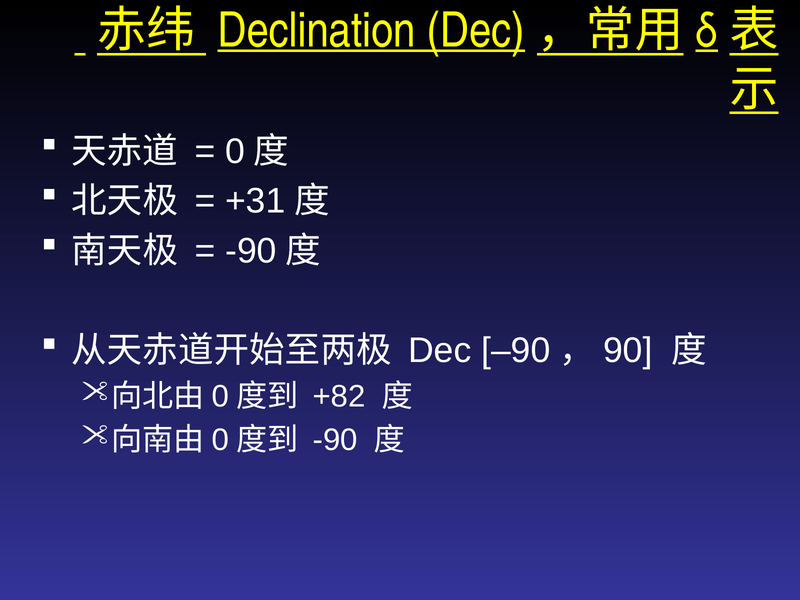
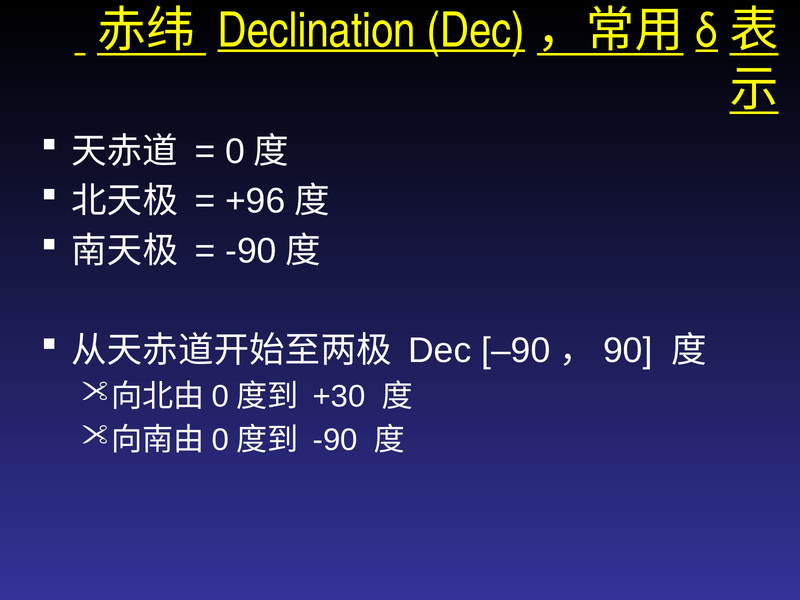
+31: +31 -> +96
+82: +82 -> +30
